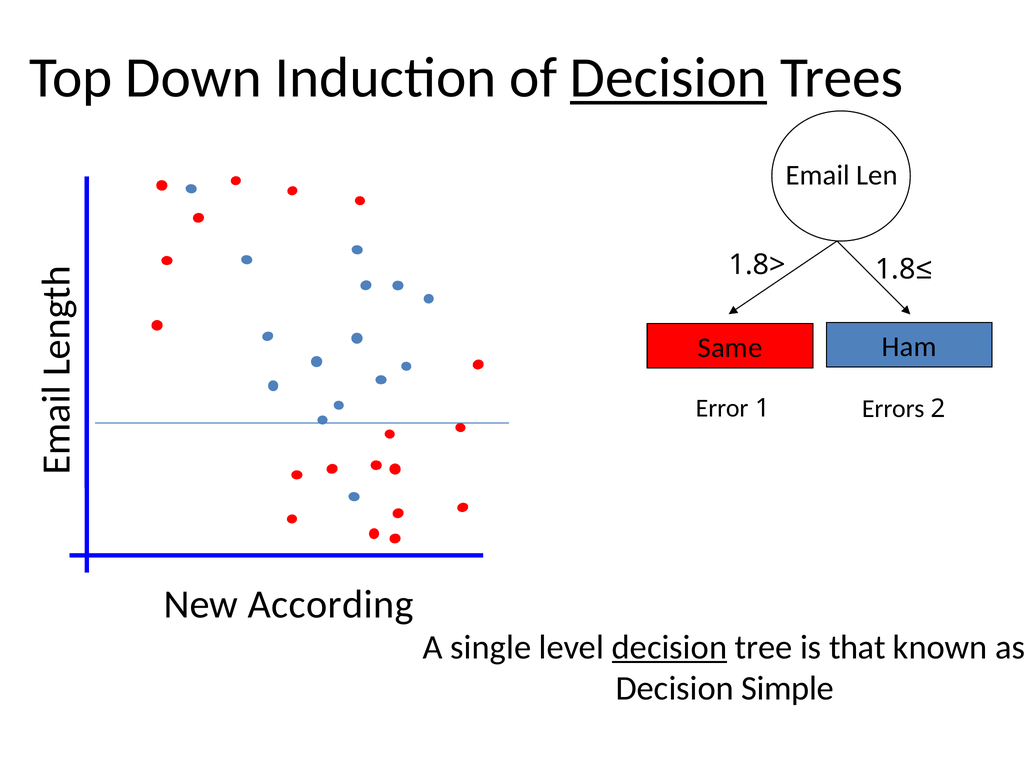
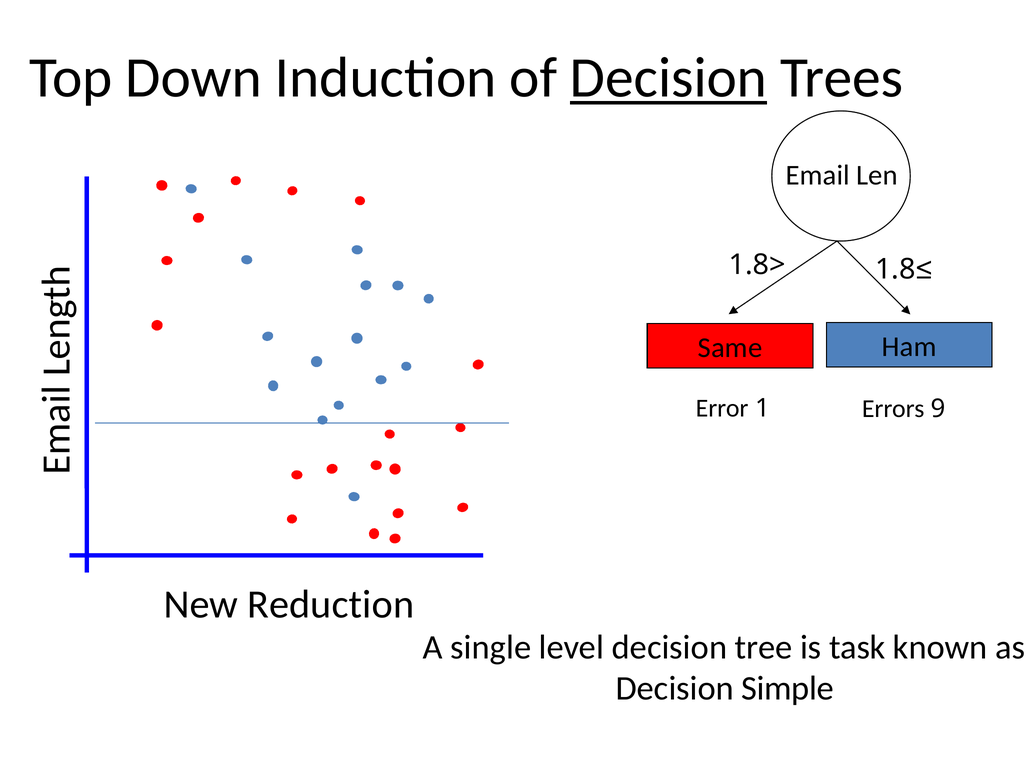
2: 2 -> 9
According: According -> Reduction
decision at (669, 648) underline: present -> none
that: that -> task
